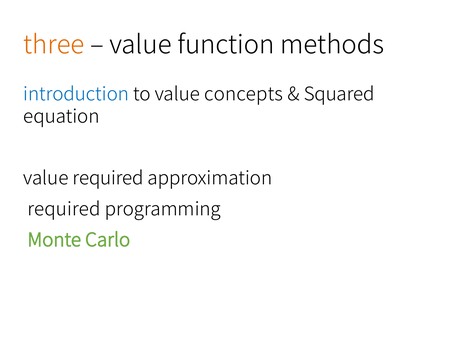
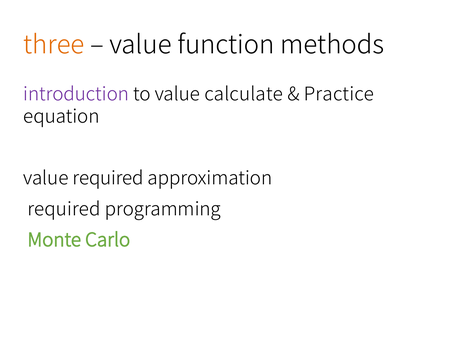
introduction colour: blue -> purple
concepts: concepts -> calculate
Squared: Squared -> Practice
